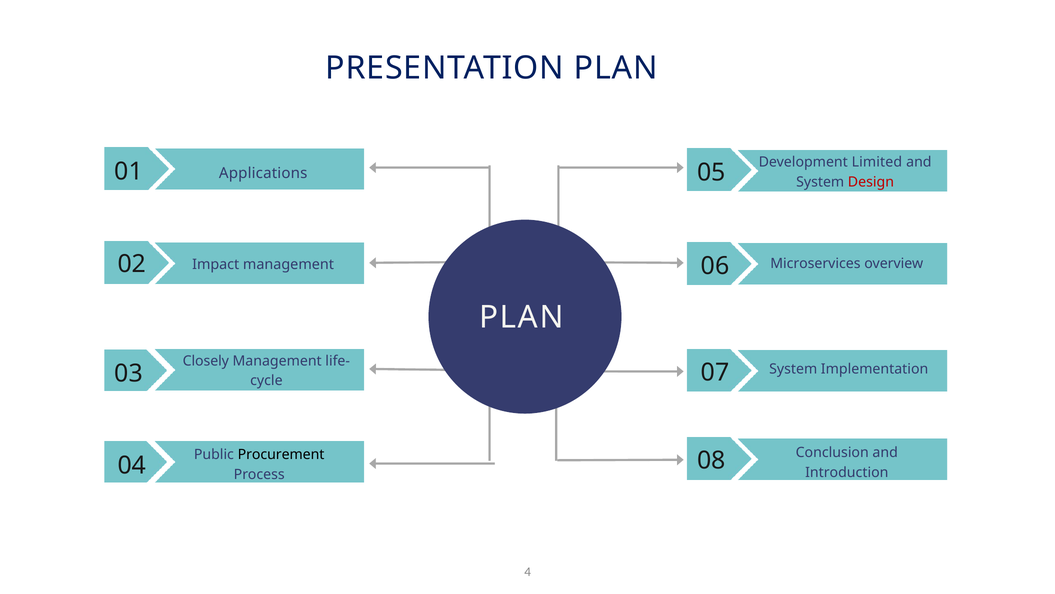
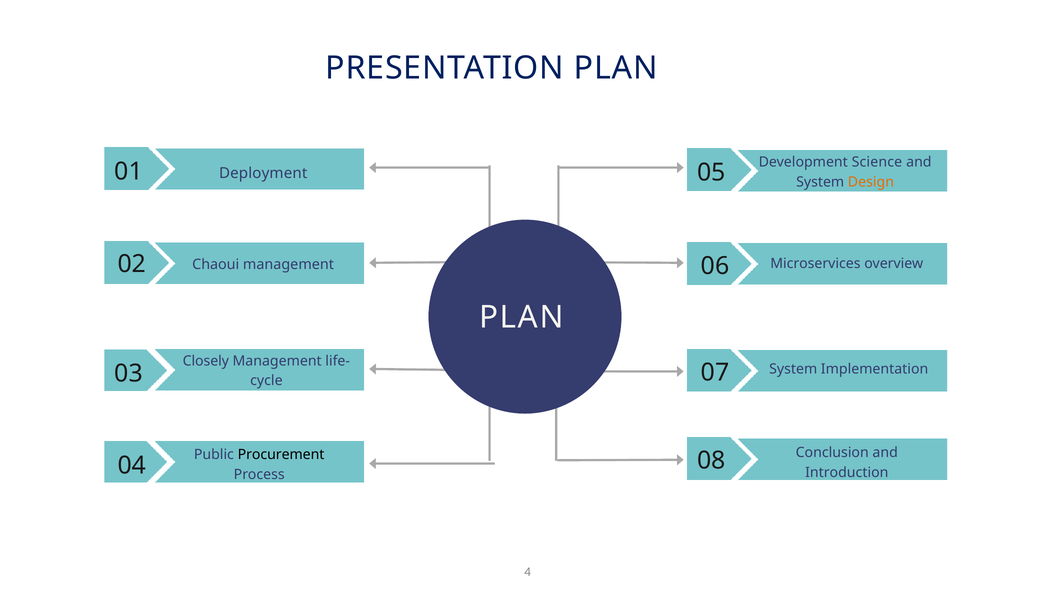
Limited: Limited -> Science
Applications: Applications -> Deployment
Design colour: red -> orange
Impact: Impact -> Chaoui
